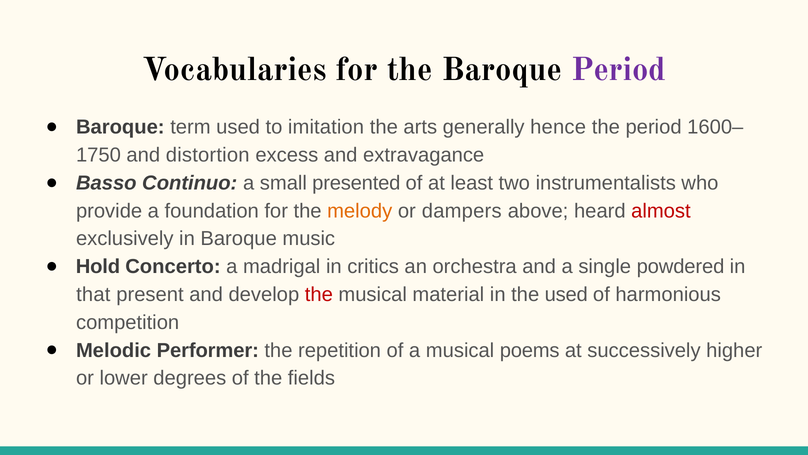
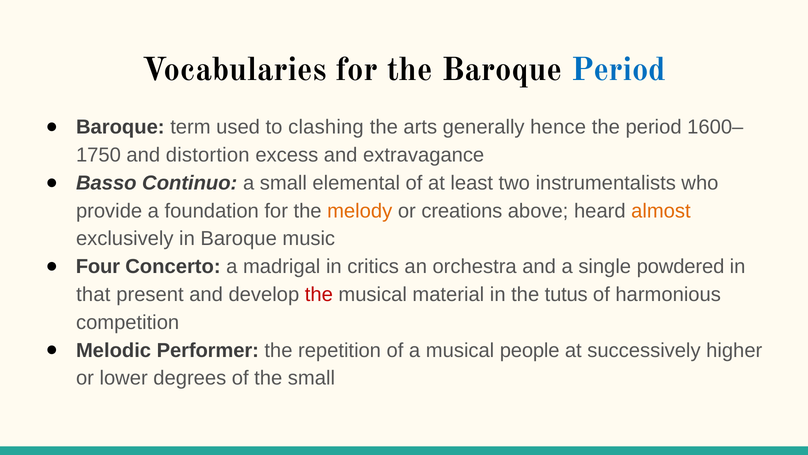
Period at (618, 69) colour: purple -> blue
imitation: imitation -> clashing
presented: presented -> elemental
dampers: dampers -> creations
almost colour: red -> orange
Hold: Hold -> Four
the used: used -> tutus
poems: poems -> people
the fields: fields -> small
